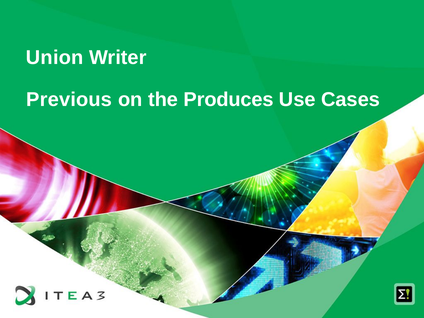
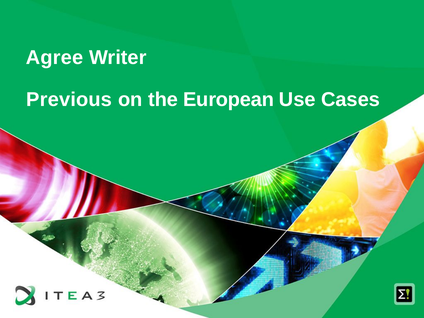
Union: Union -> Agree
Produces: Produces -> European
